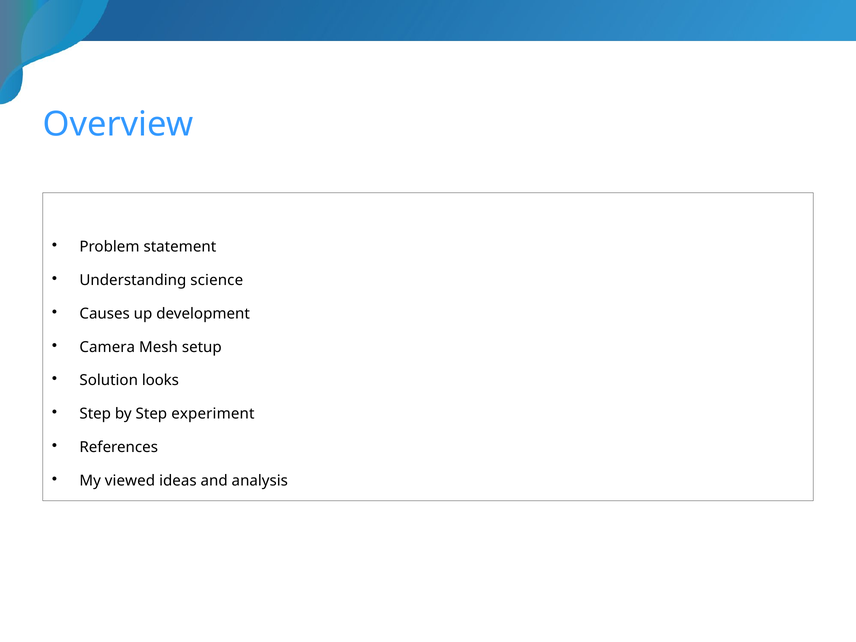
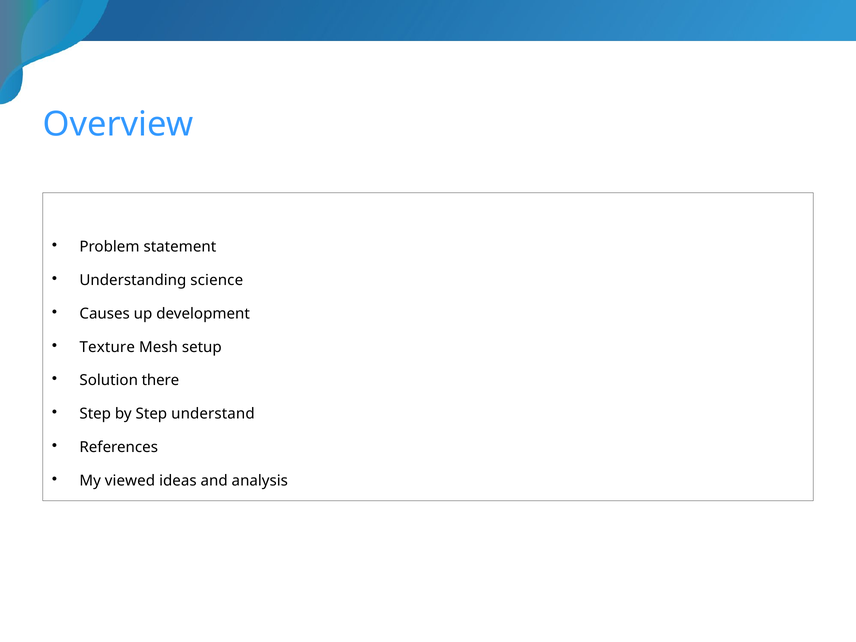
Camera: Camera -> Texture
looks: looks -> there
experiment: experiment -> understand
